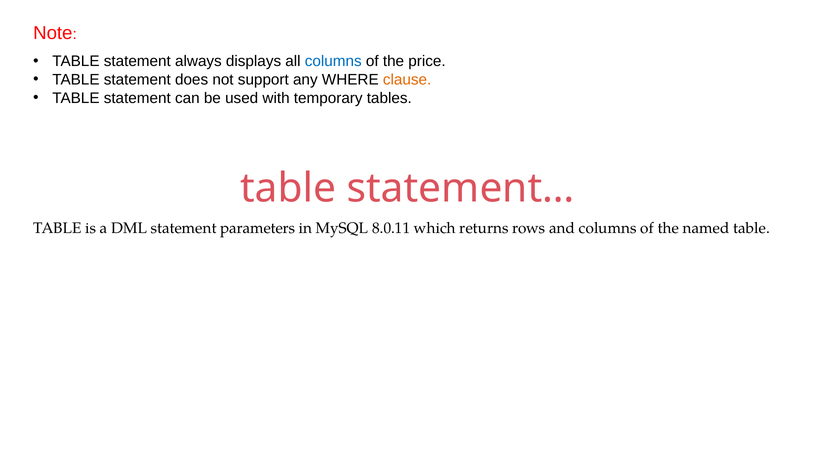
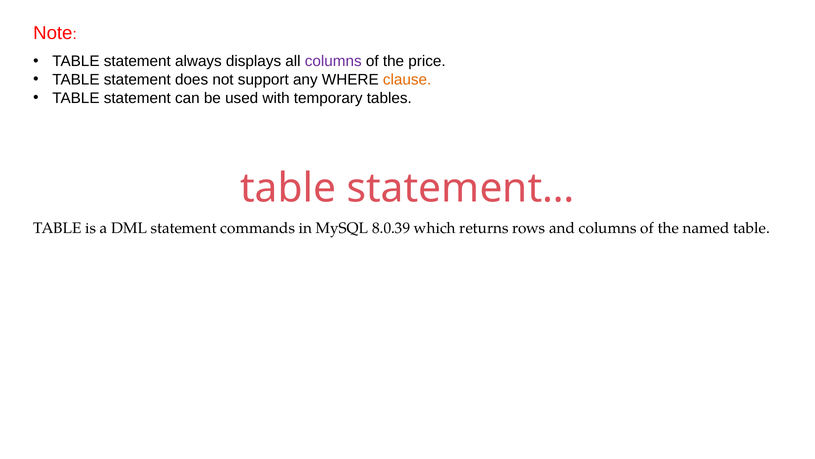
columns at (333, 61) colour: blue -> purple
parameters: parameters -> commands
8.0.11: 8.0.11 -> 8.0.39
